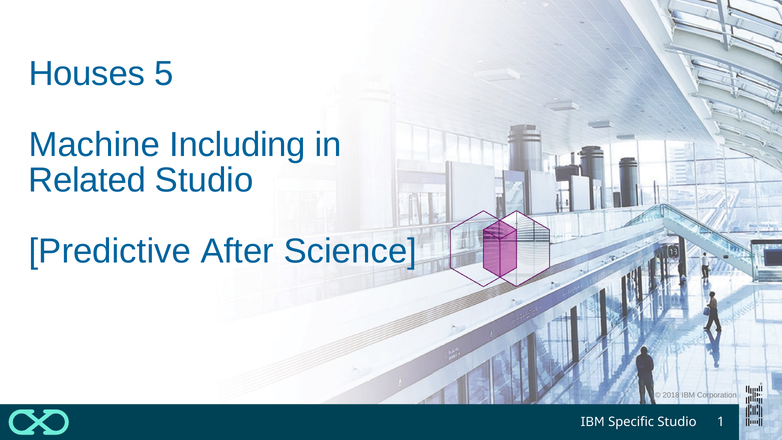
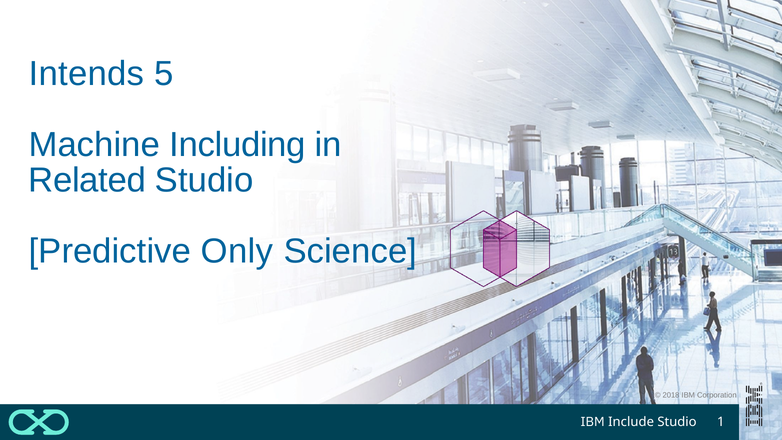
Houses: Houses -> Intends
After: After -> Only
Specific: Specific -> Include
